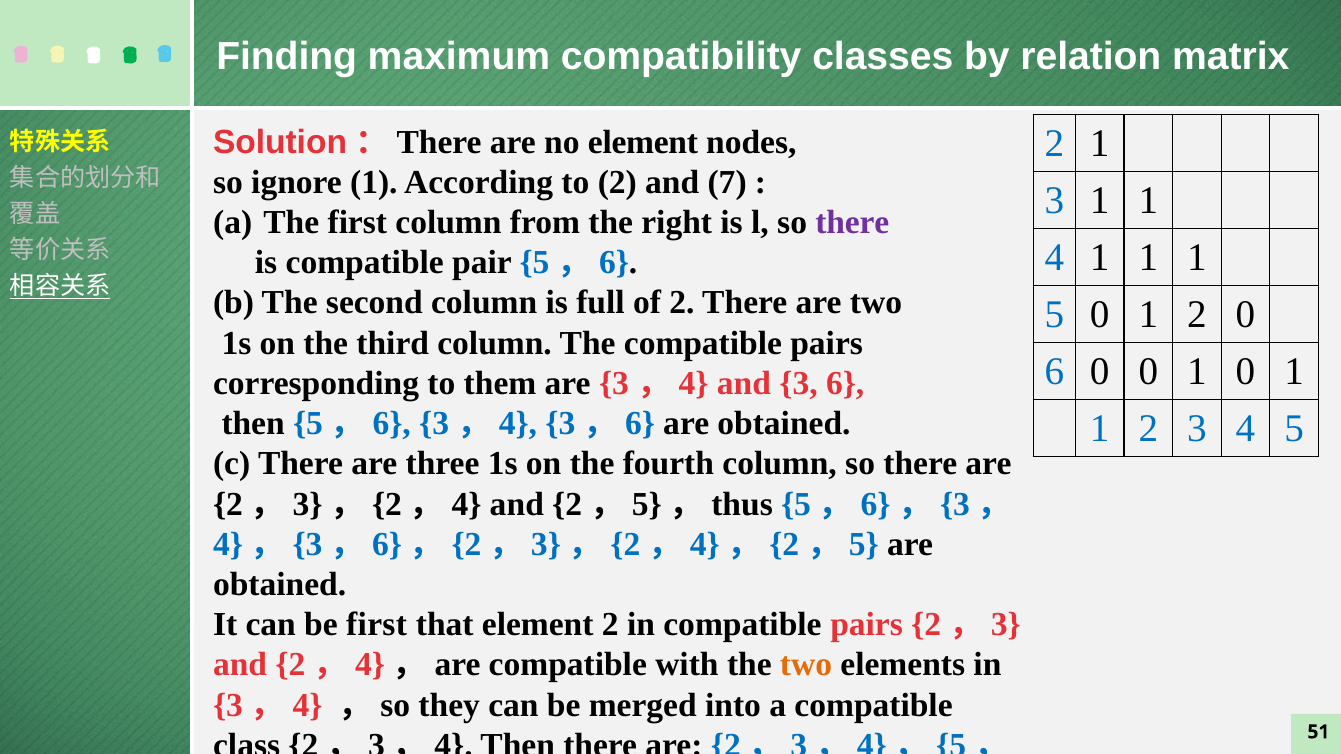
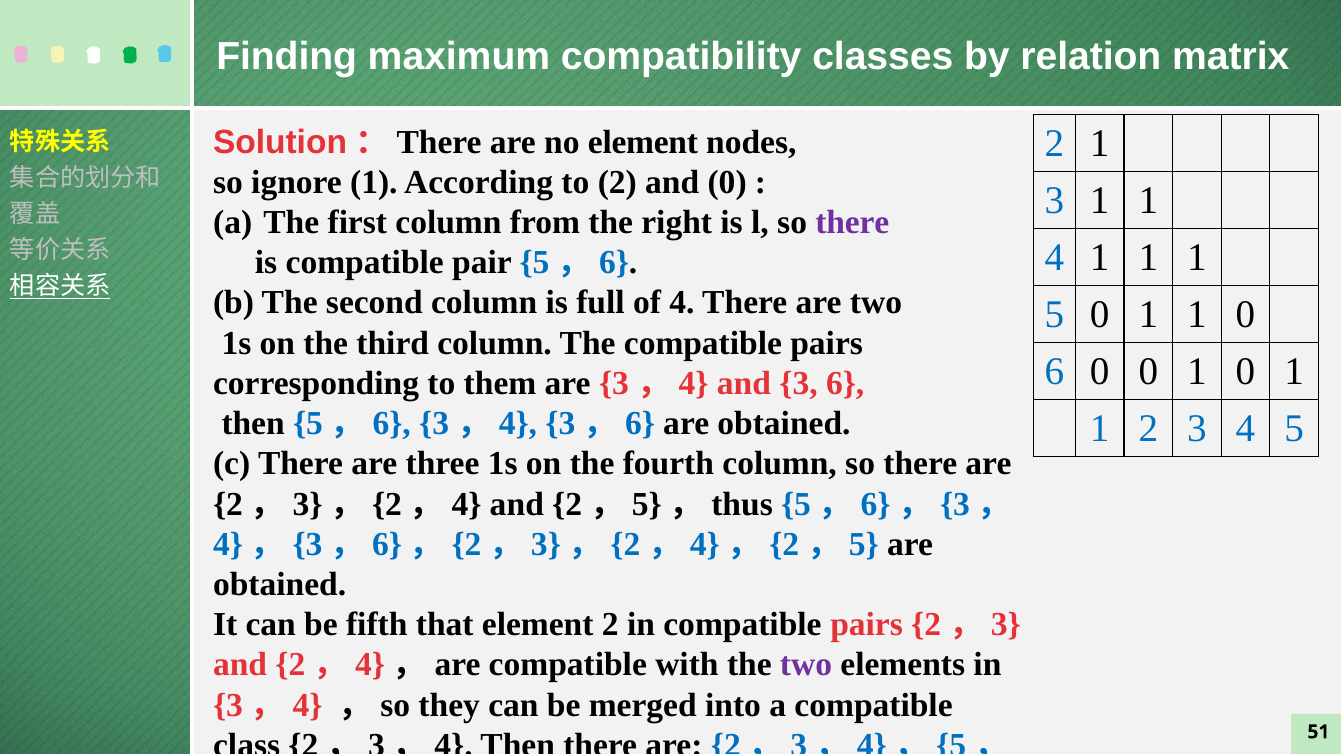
and 7: 7 -> 0
of 2: 2 -> 4
5 0 1 2: 2 -> 1
be first: first -> fifth
two at (806, 665) colour: orange -> purple
